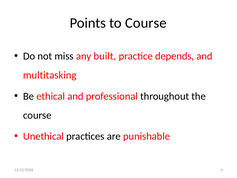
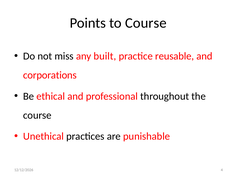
depends: depends -> reusable
multitasking: multitasking -> corporations
